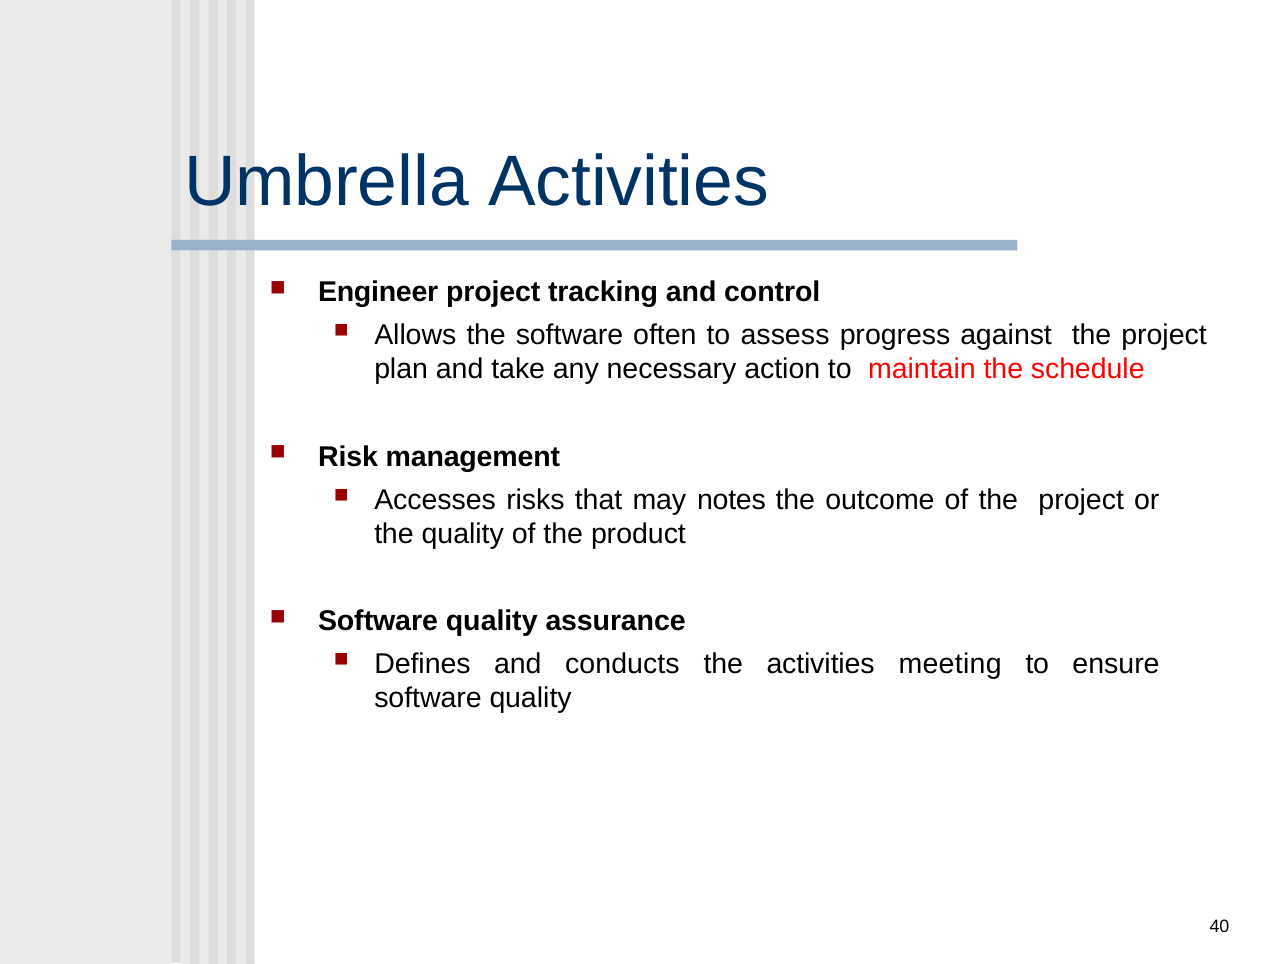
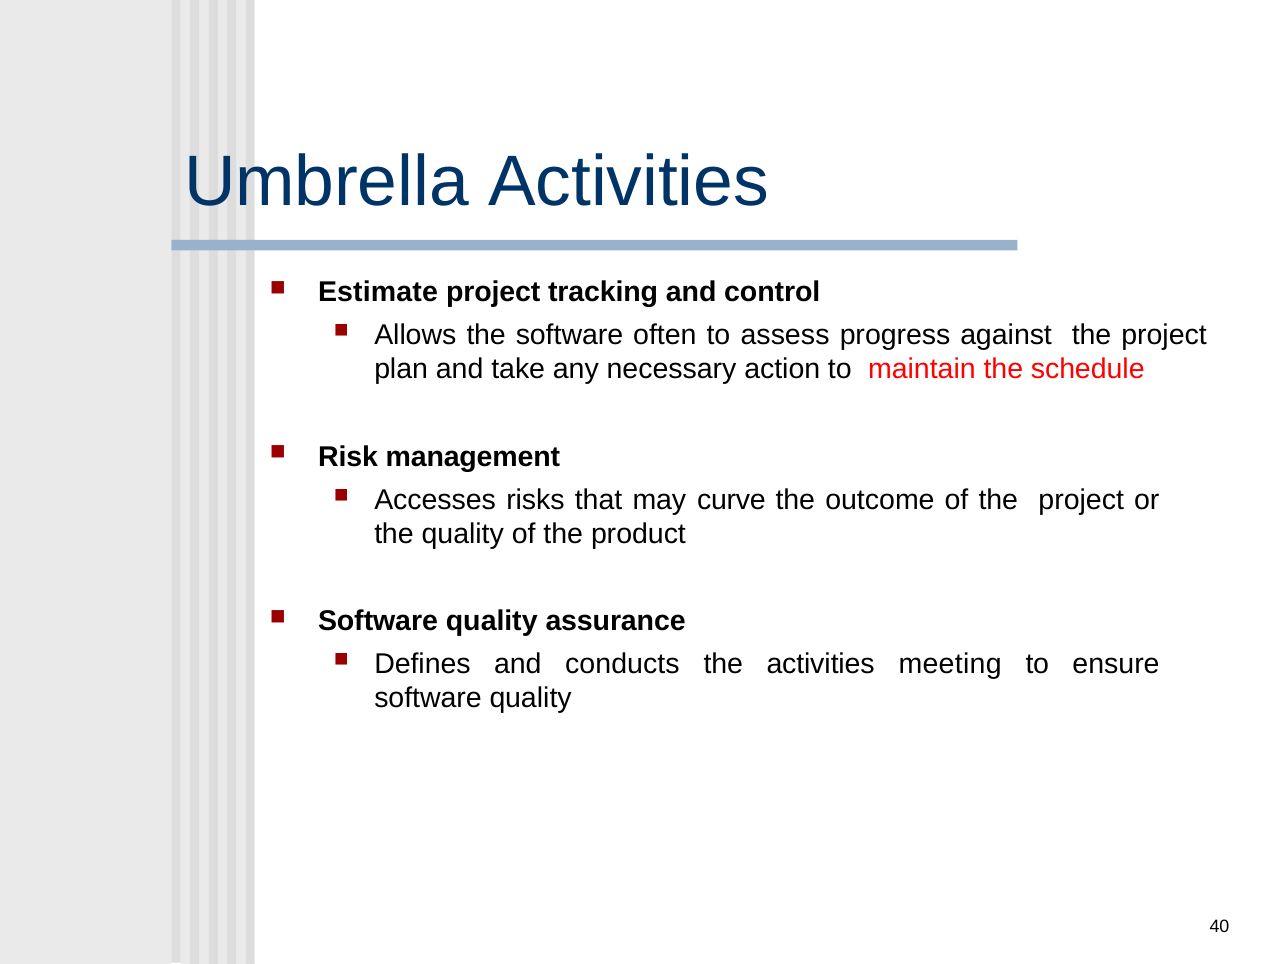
Engineer: Engineer -> Estimate
notes: notes -> curve
